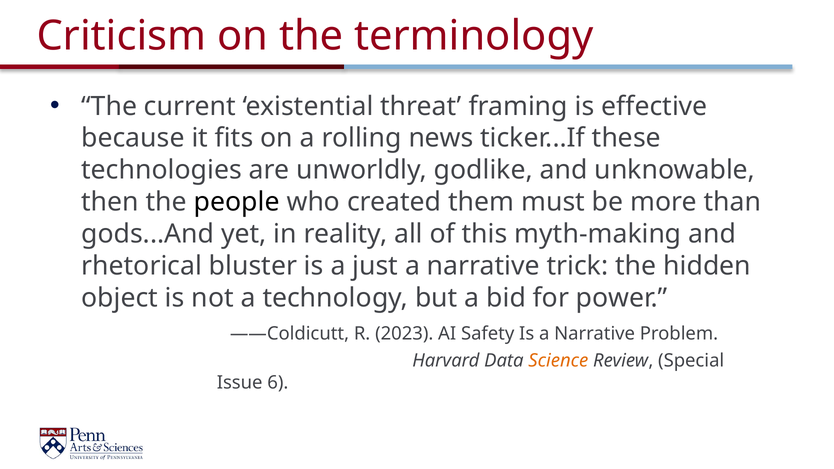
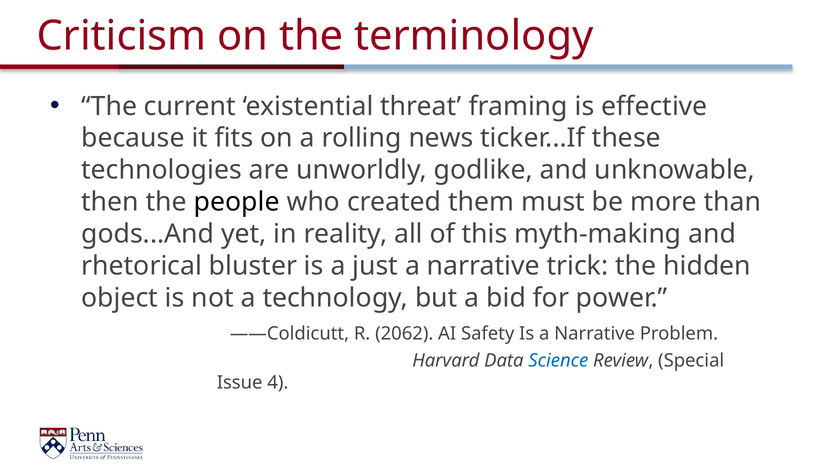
2023: 2023 -> 2062
Science colour: orange -> blue
6: 6 -> 4
